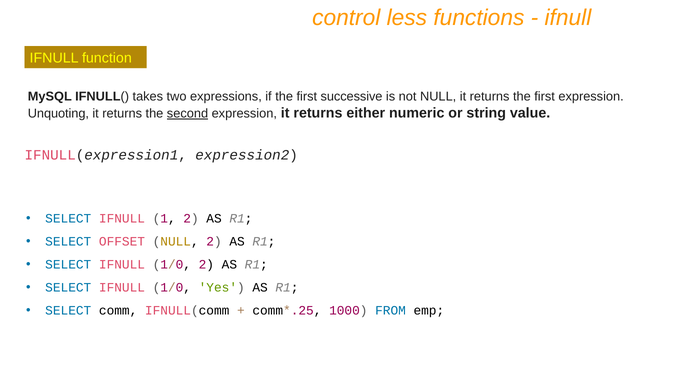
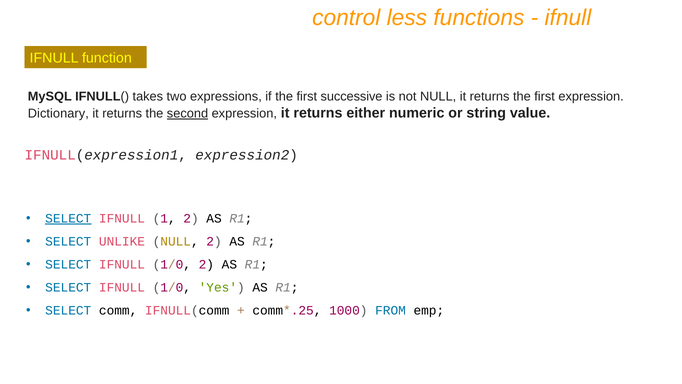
Unquoting: Unquoting -> Dictionary
SELECT at (68, 218) underline: none -> present
OFFSET: OFFSET -> UNLIKE
